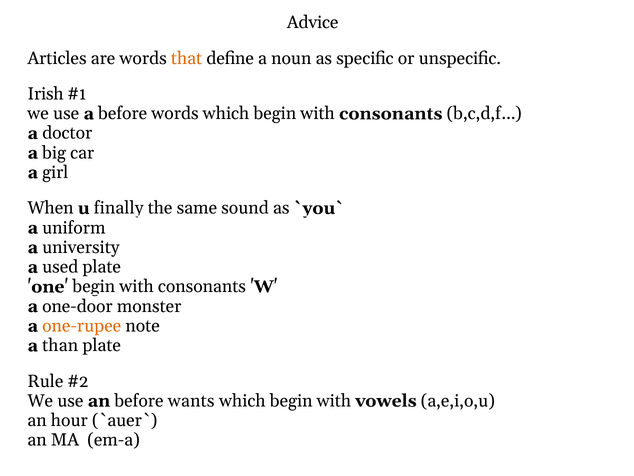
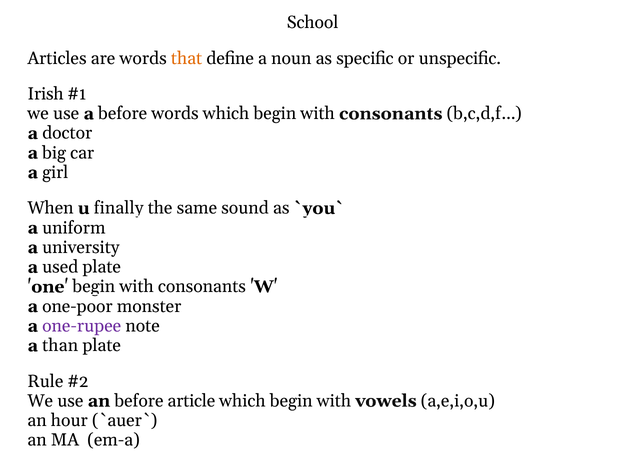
Advice: Advice -> School
one-door: one-door -> one-poor
one-rupee colour: orange -> purple
wants: wants -> article
